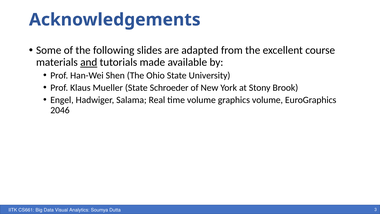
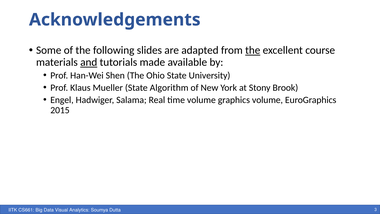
the at (253, 50) underline: none -> present
Schroeder: Schroeder -> Algorithm
2046: 2046 -> 2015
